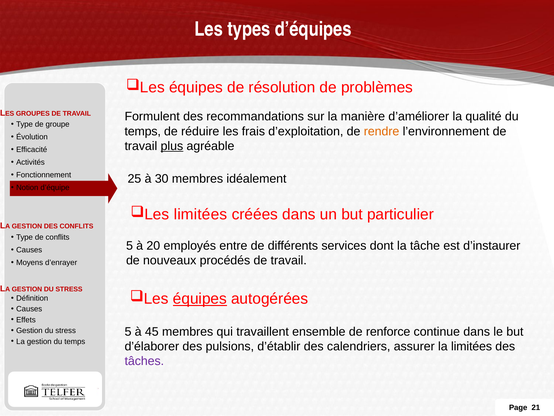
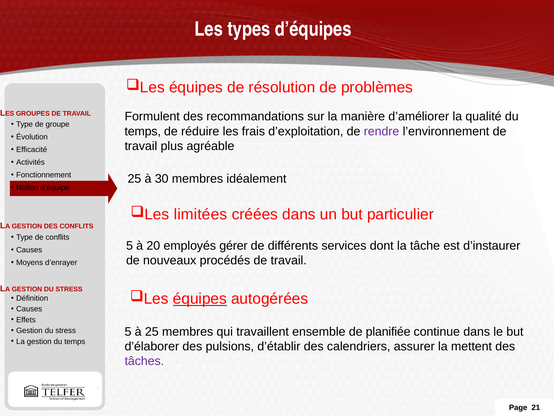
rendre colour: orange -> purple
plus underline: present -> none
entre: entre -> gérer
à 45: 45 -> 25
renforce: renforce -> planifiée
la limitées: limitées -> mettent
